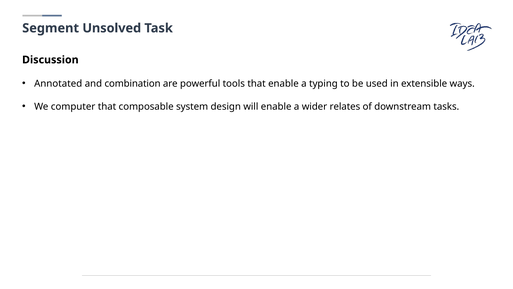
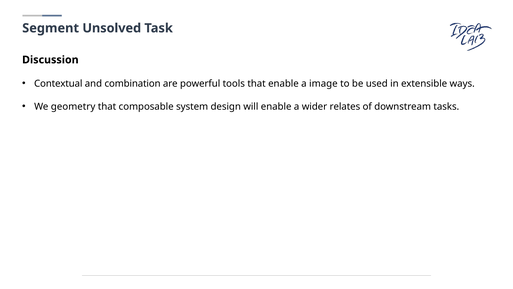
Annotated: Annotated -> Contextual
typing: typing -> image
computer: computer -> geometry
